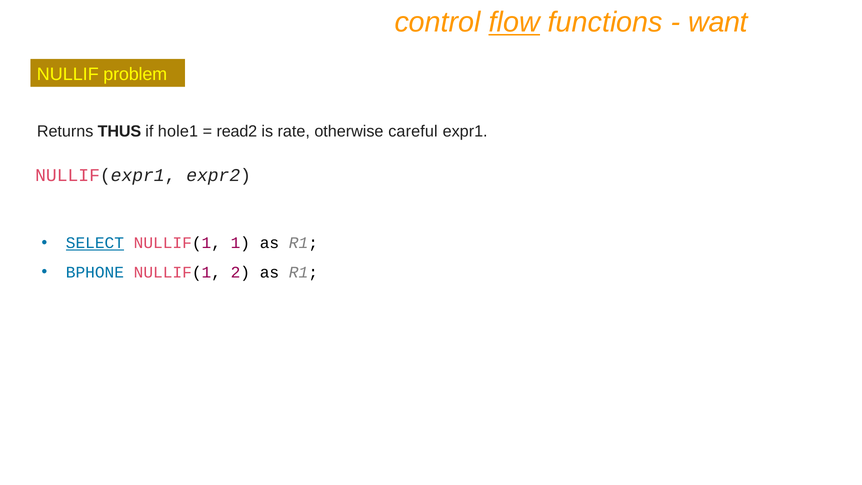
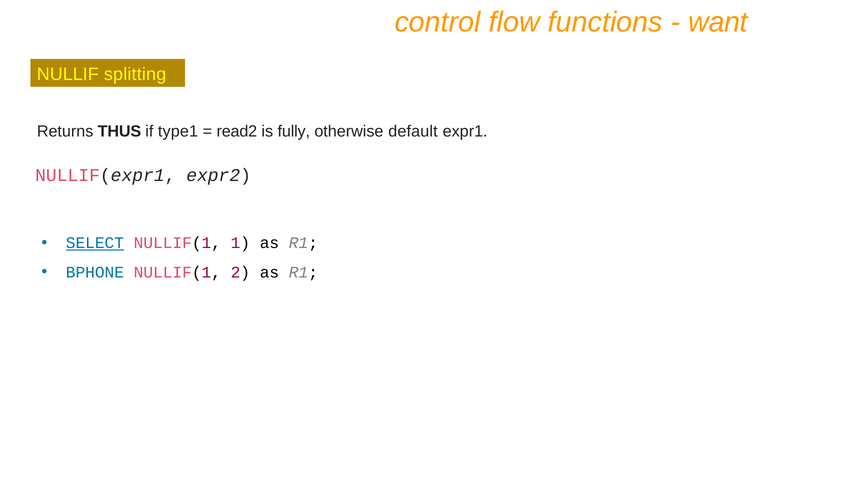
flow underline: present -> none
problem: problem -> splitting
hole1: hole1 -> type1
rate: rate -> fully
careful: careful -> default
